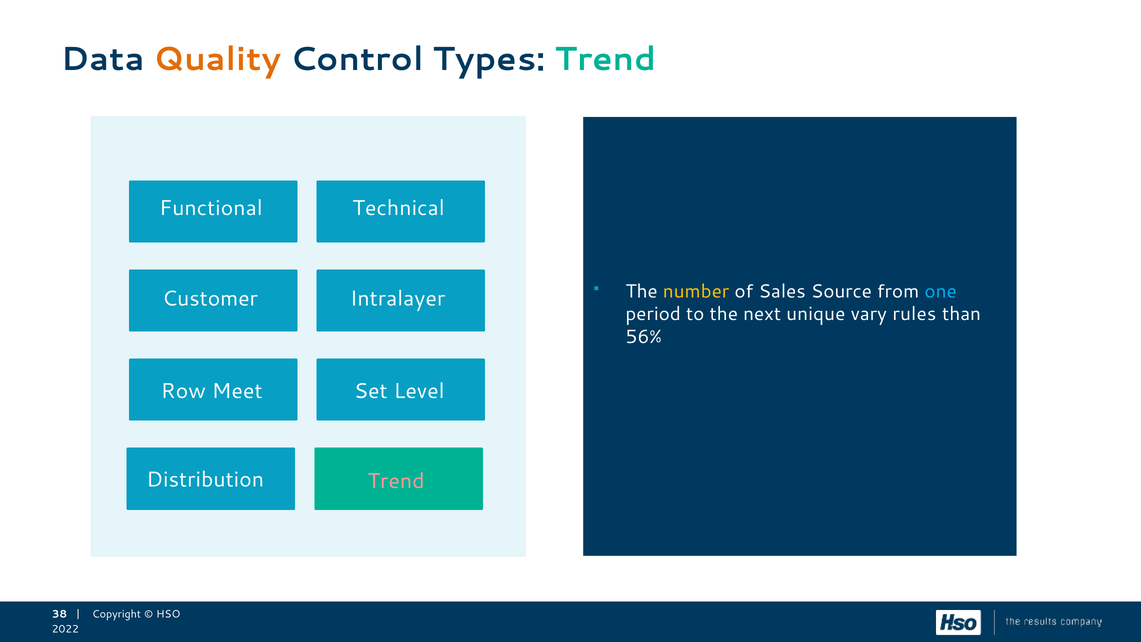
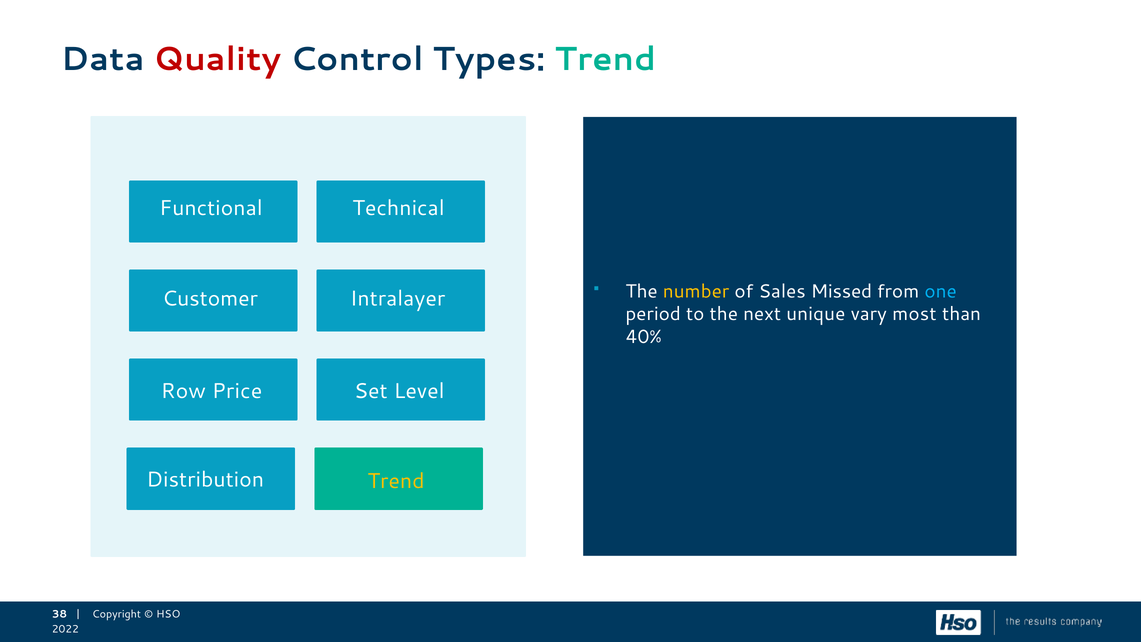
Quality colour: orange -> red
Source: Source -> Missed
rules: rules -> most
56%: 56% -> 40%
Meet: Meet -> Price
Trend at (396, 481) colour: pink -> yellow
